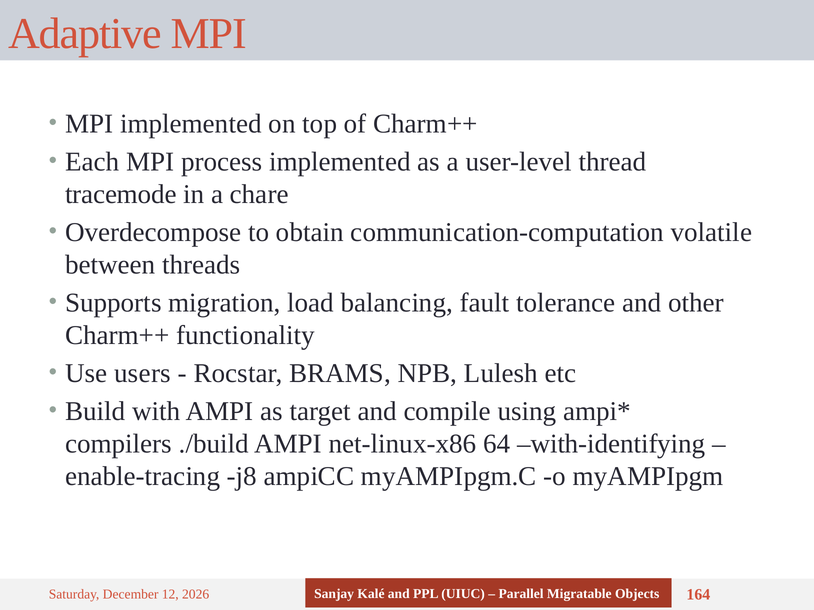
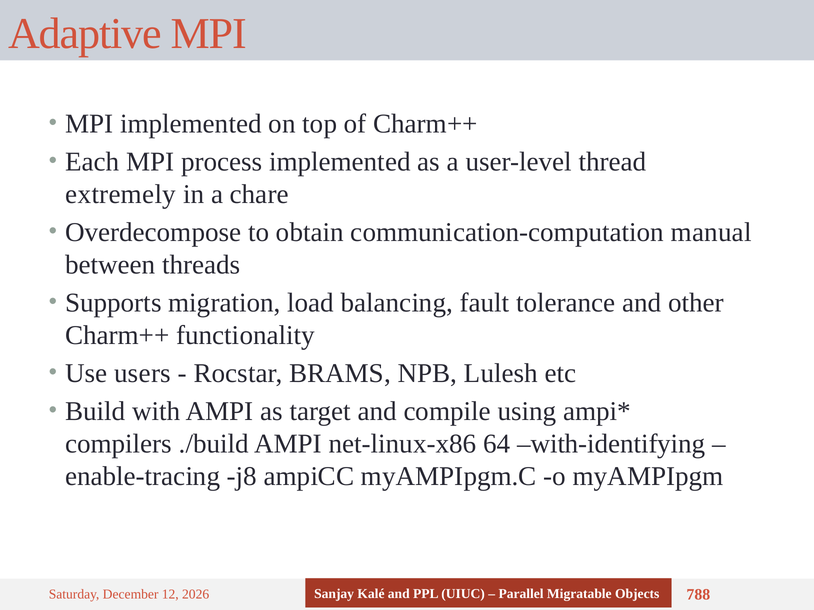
tracemode: tracemode -> extremely
volatile: volatile -> manual
164: 164 -> 788
